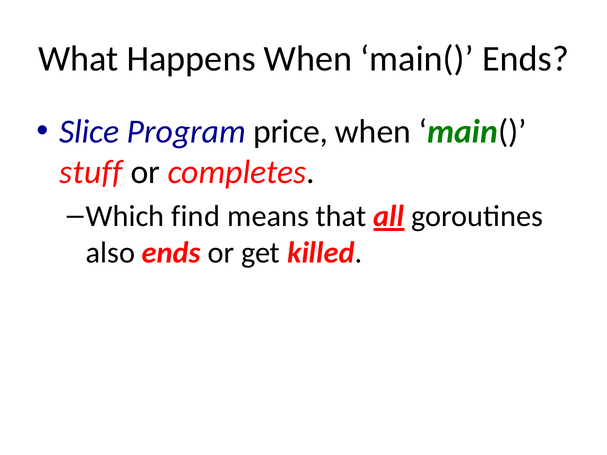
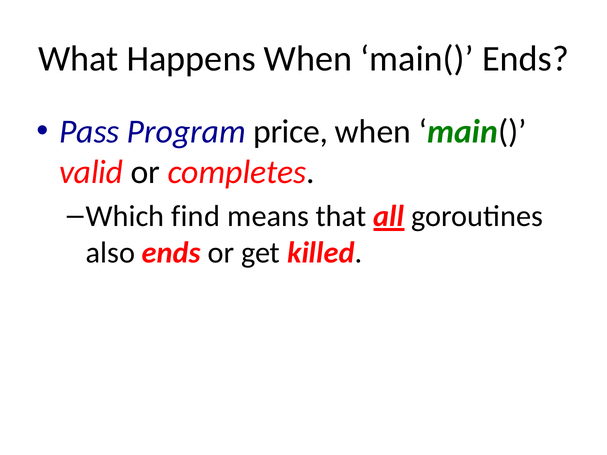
Slice: Slice -> Pass
stuff: stuff -> valid
